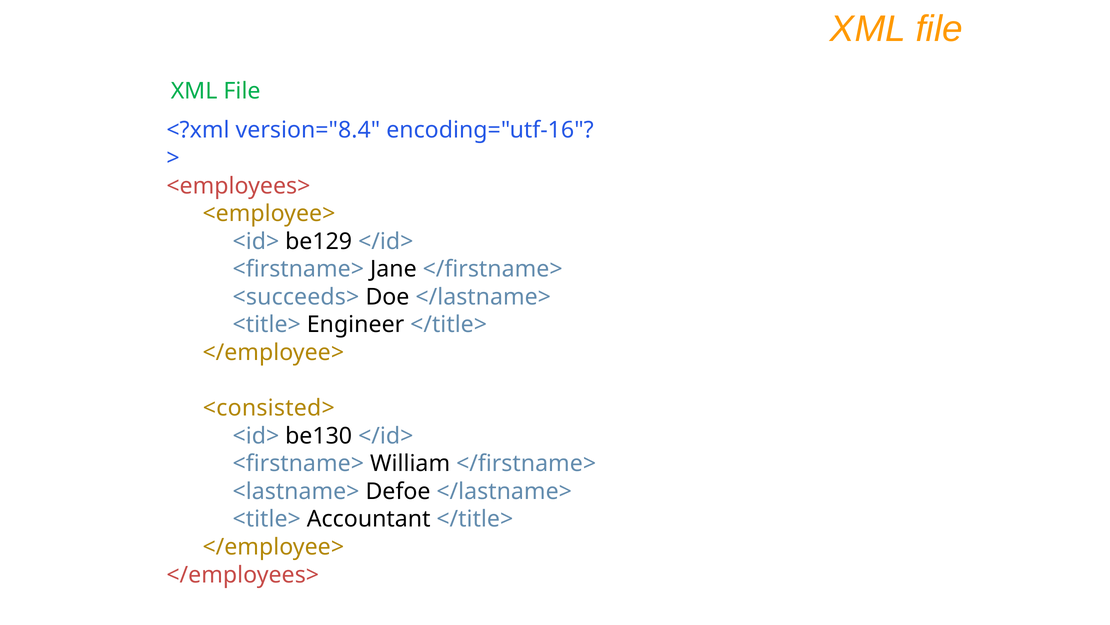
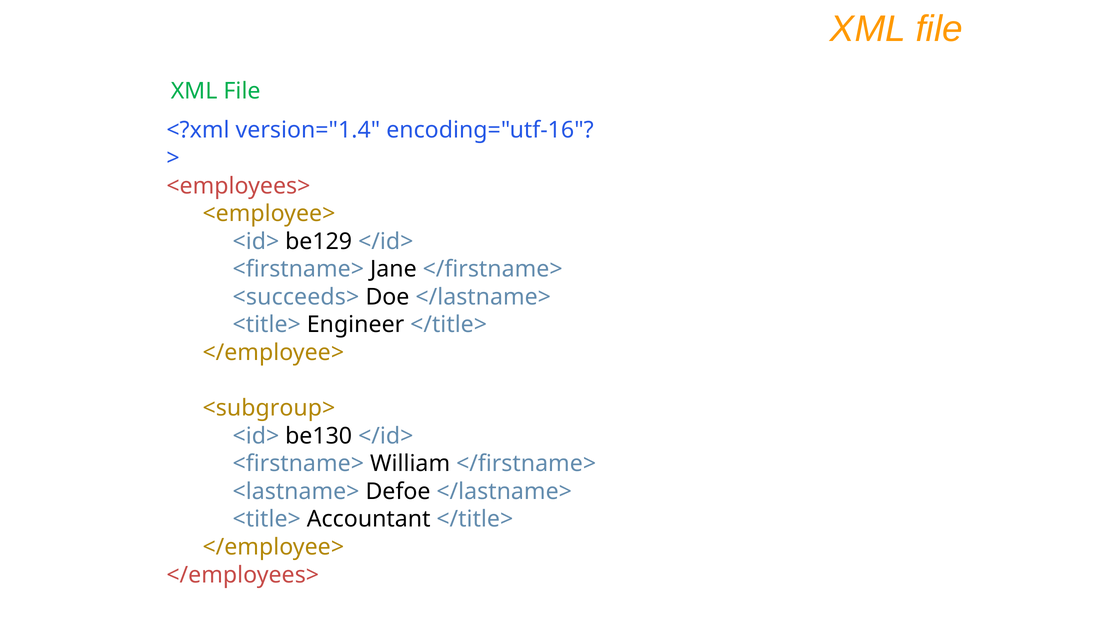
version="8.4: version="8.4 -> version="1.4
<consisted>: <consisted> -> <subgroup>
